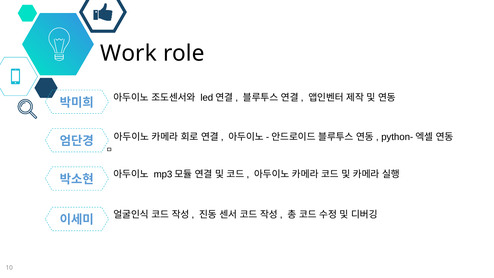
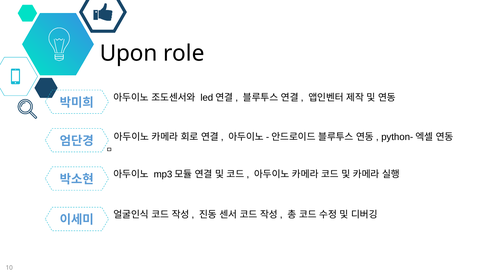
Work: Work -> Upon
